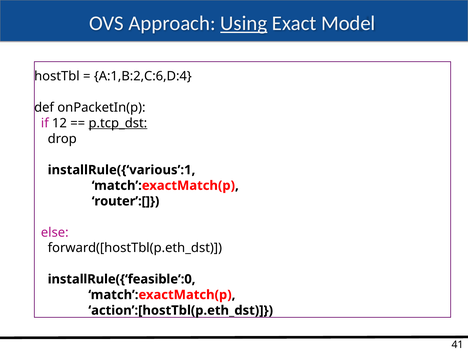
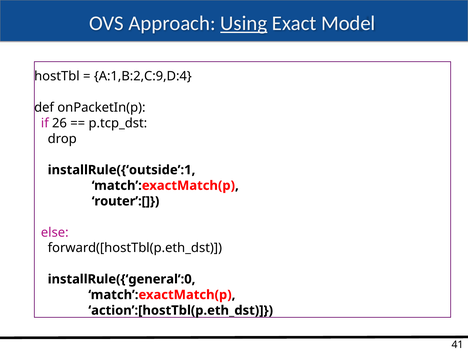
A:1,B:2,C:6,D:4: A:1,B:2,C:6,D:4 -> A:1,B:2,C:9,D:4
12: 12 -> 26
p.tcp_dst underline: present -> none
installRule({‘various’:1: installRule({‘various’:1 -> installRule({‘outside’:1
installRule({‘feasible’:0: installRule({‘feasible’:0 -> installRule({‘general’:0
